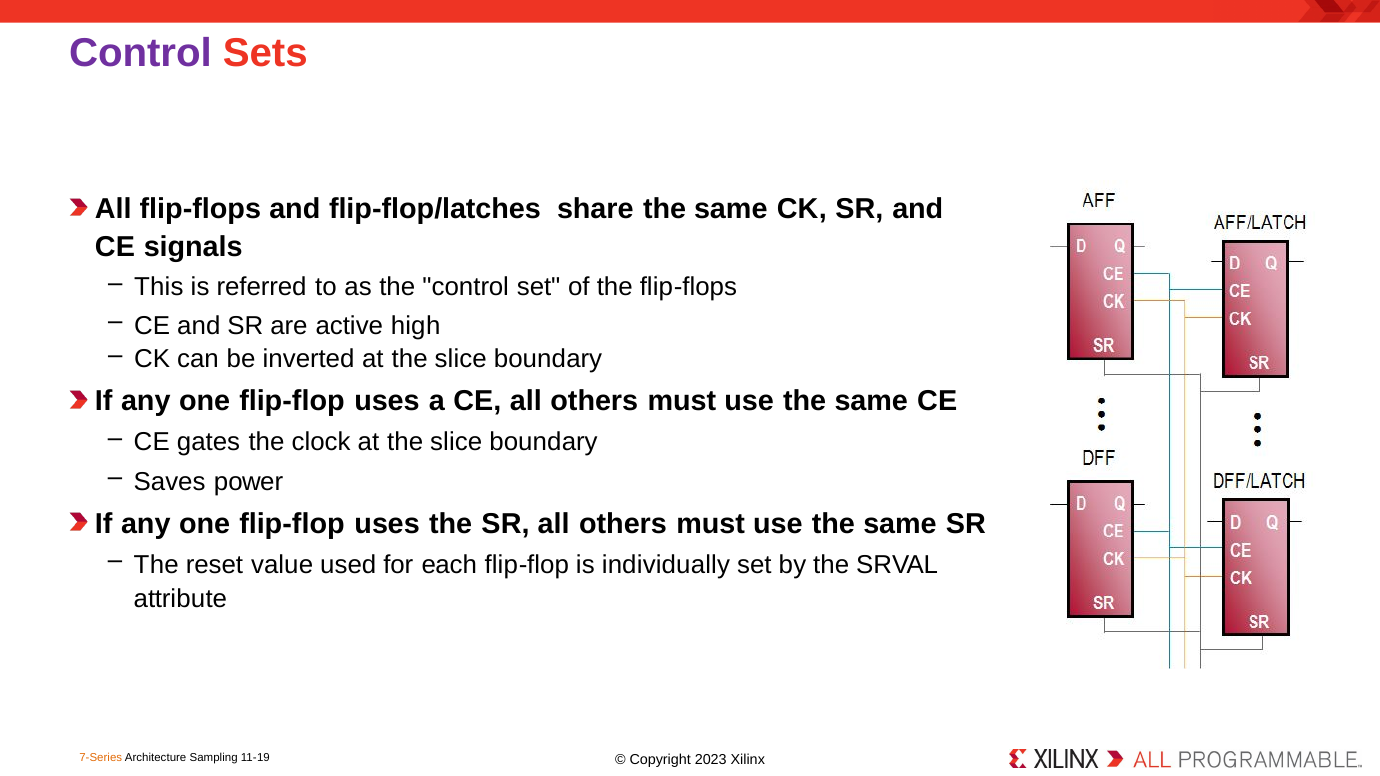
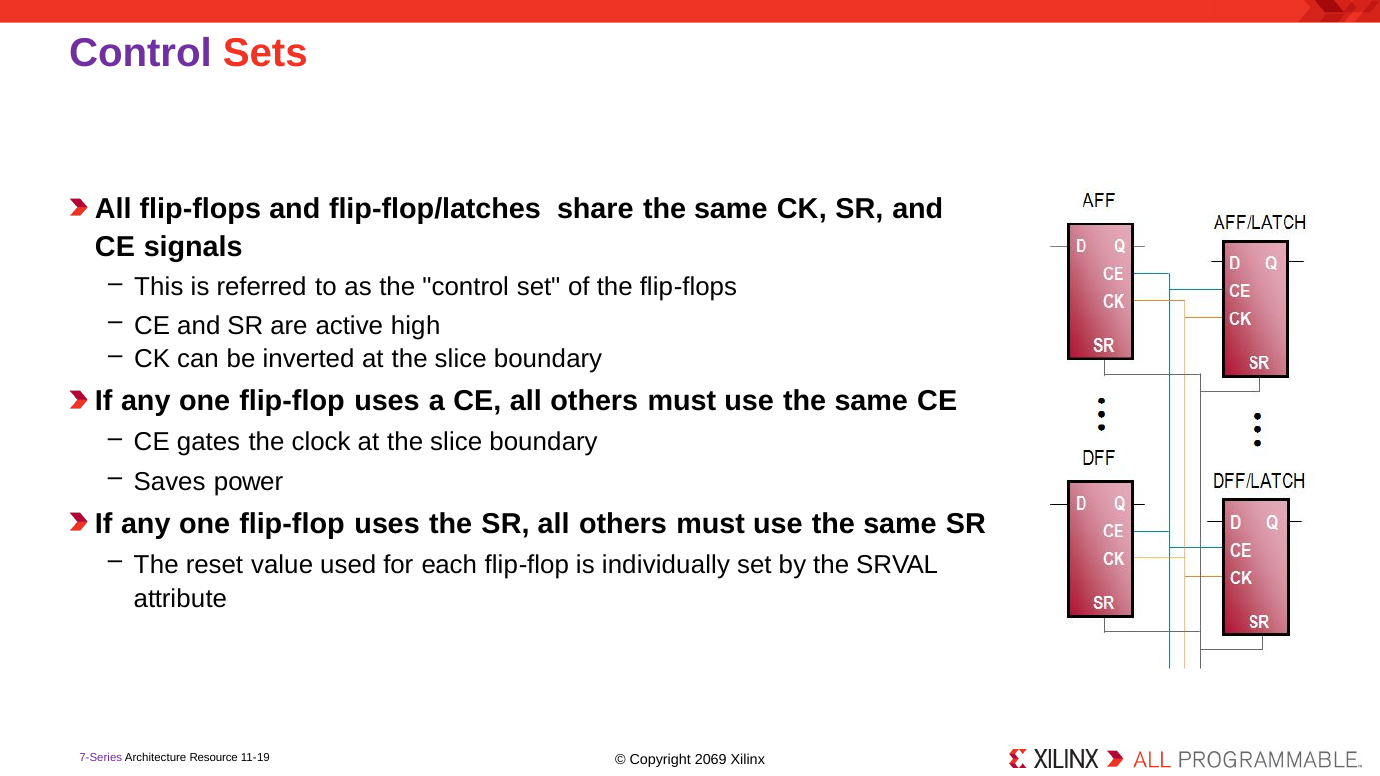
7-Series colour: orange -> purple
Sampling: Sampling -> Resource
2023: 2023 -> 2069
